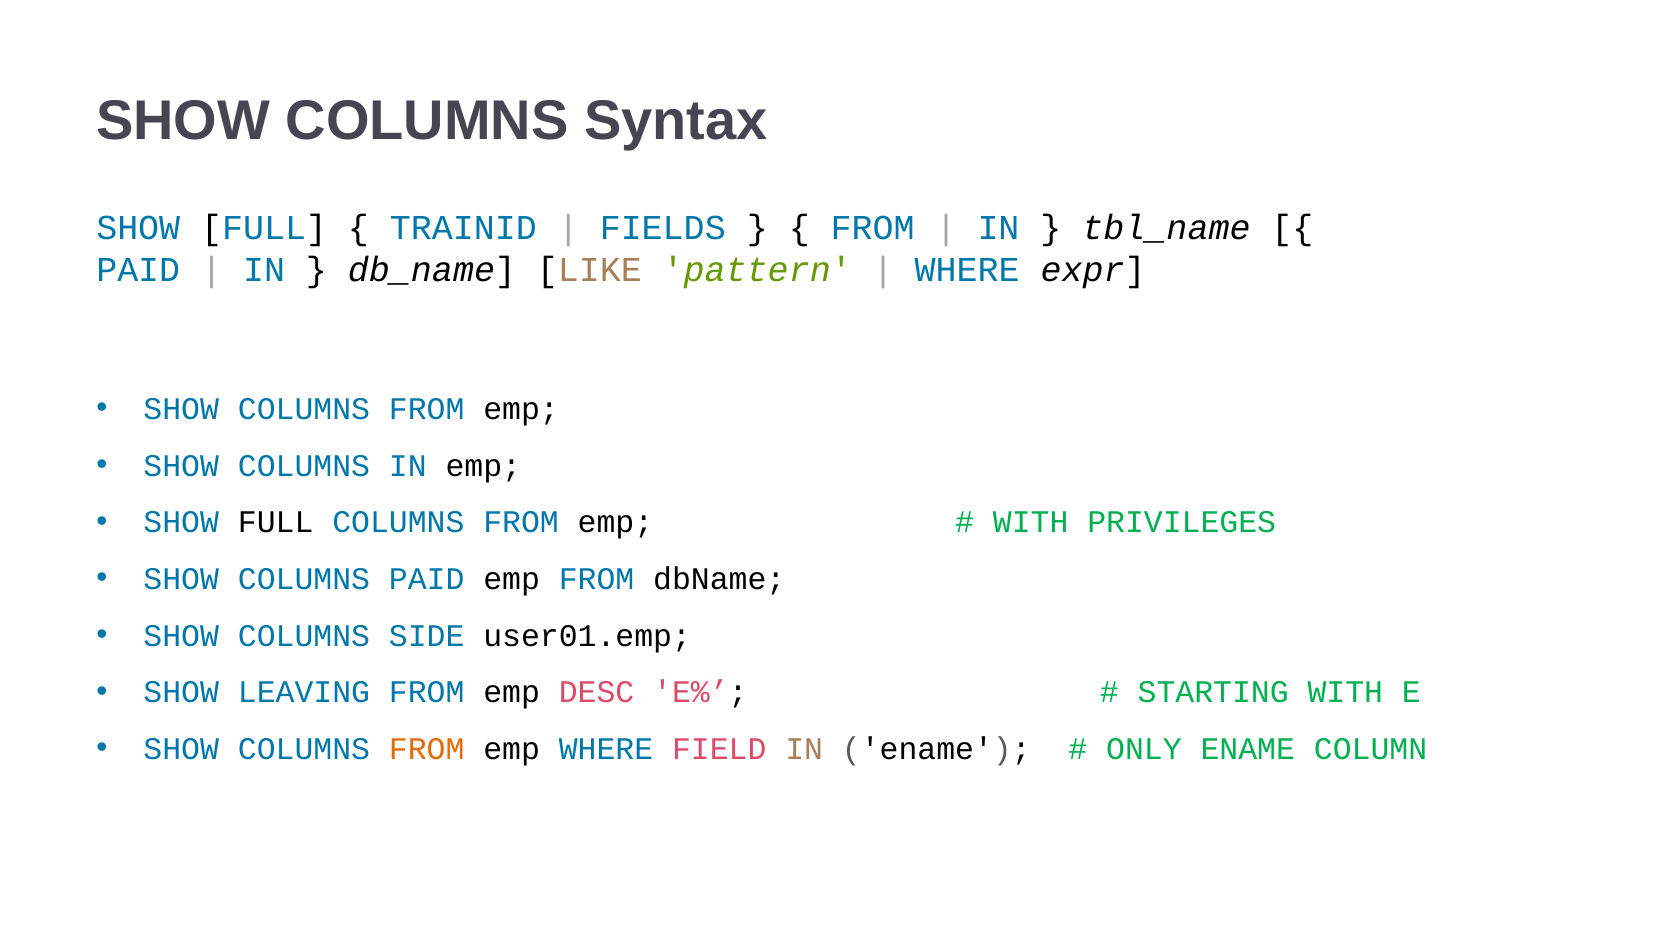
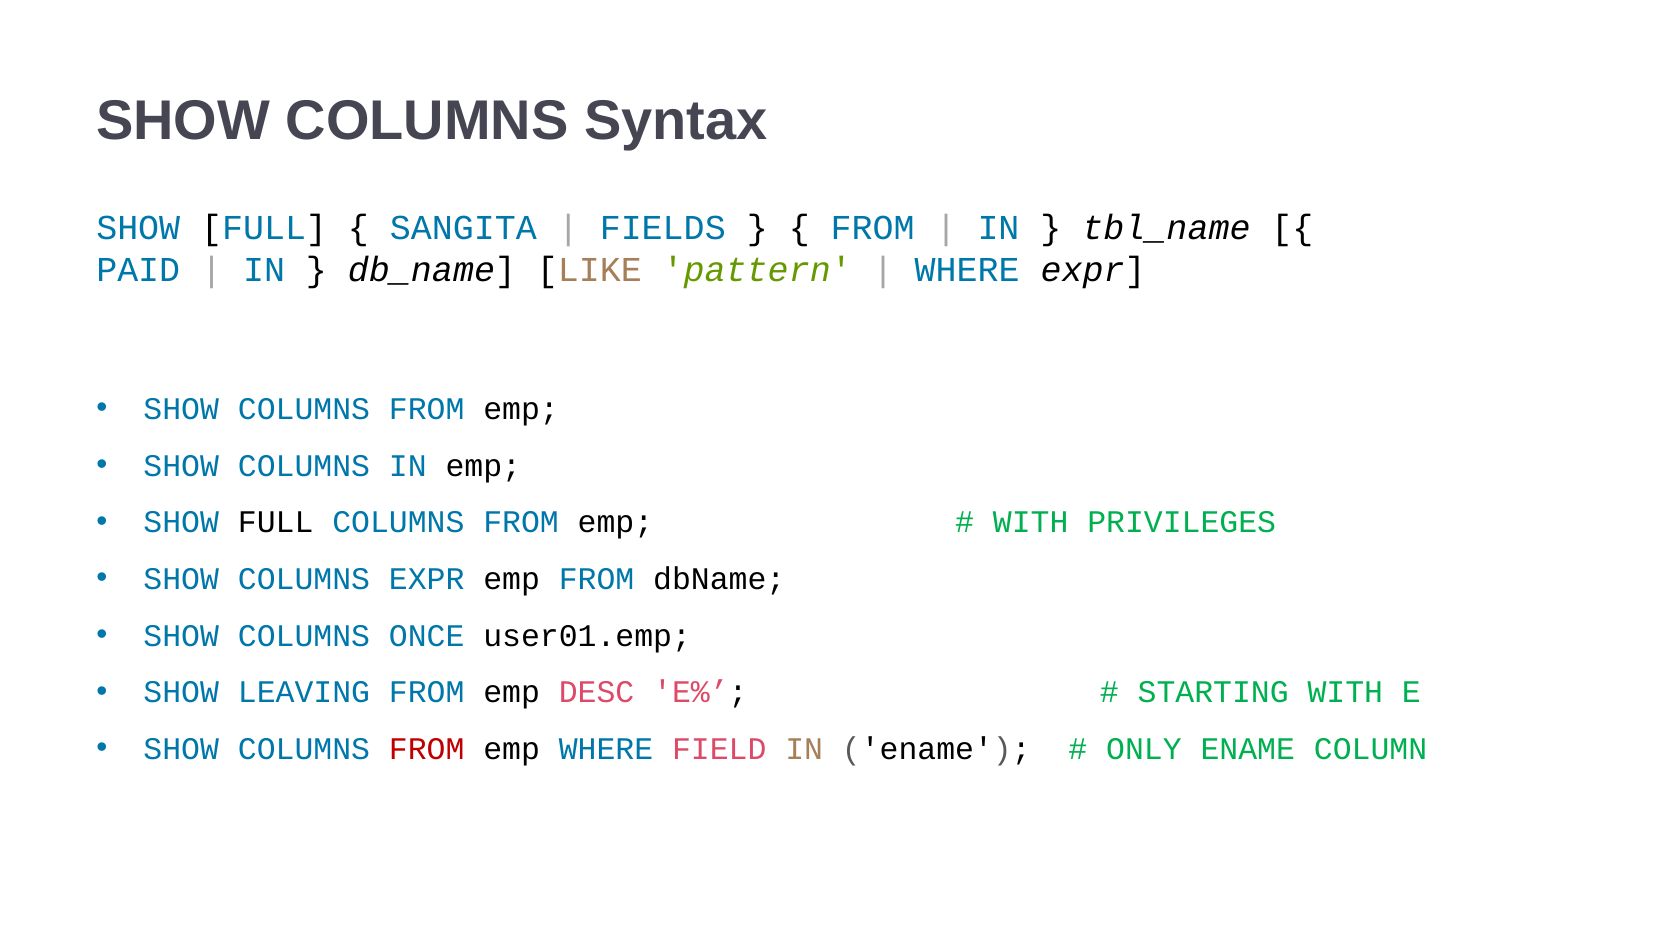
TRAINID: TRAINID -> SANGITA
COLUMNS PAID: PAID -> EXPR
SIDE: SIDE -> ONCE
FROM at (427, 749) colour: orange -> red
